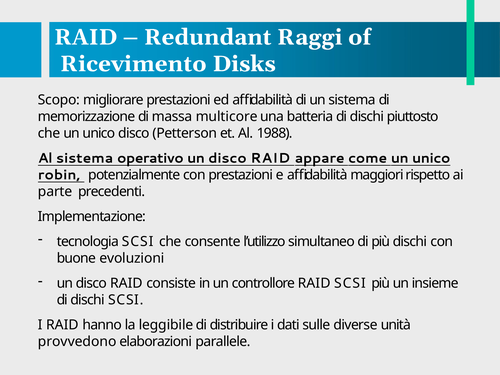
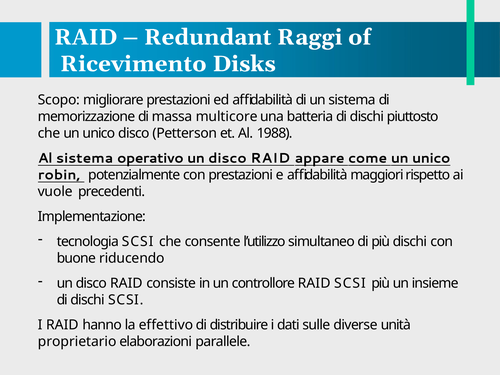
parte: parte -> vuole
evoluzioni: evoluzioni -> riducendo
leggibile: leggibile -> effettivo
provvedono: provvedono -> proprietario
